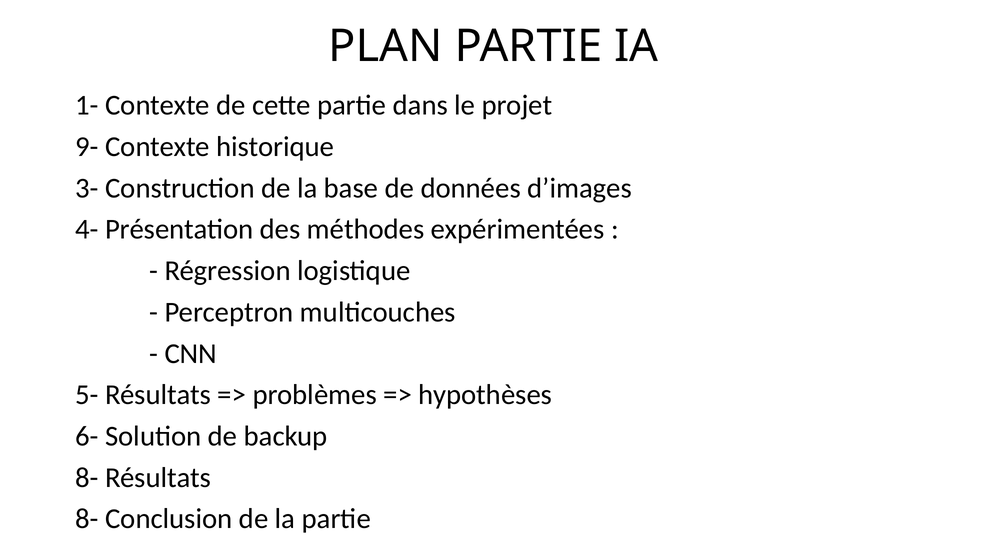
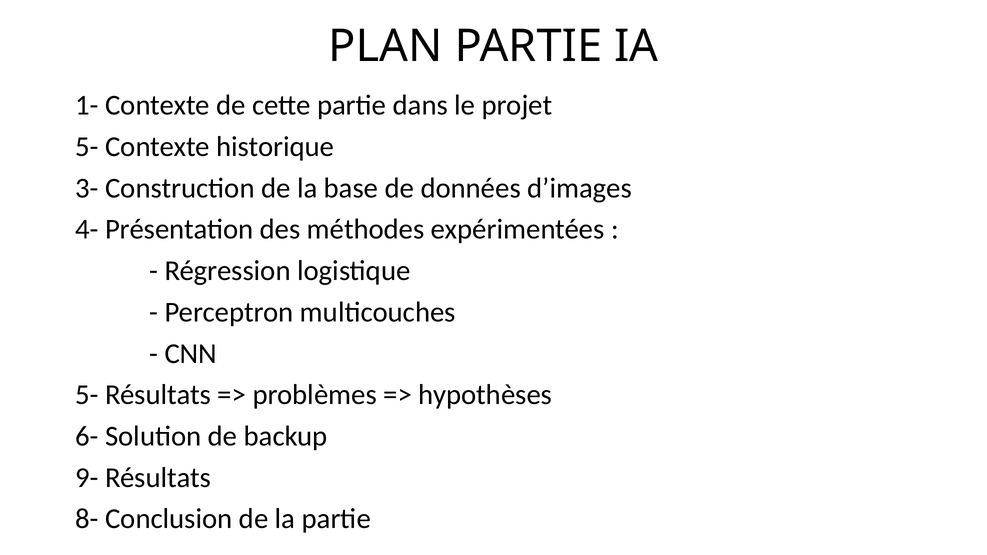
9- at (87, 147): 9- -> 5-
8- at (87, 478): 8- -> 9-
